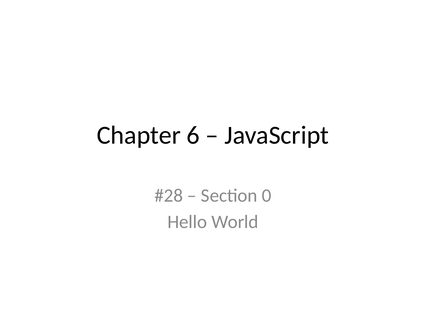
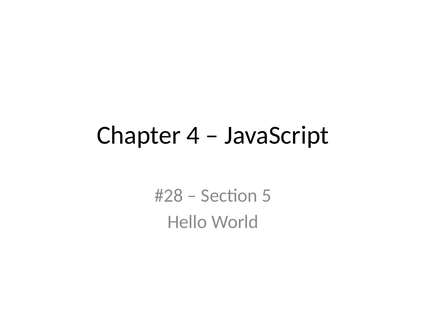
6: 6 -> 4
0: 0 -> 5
